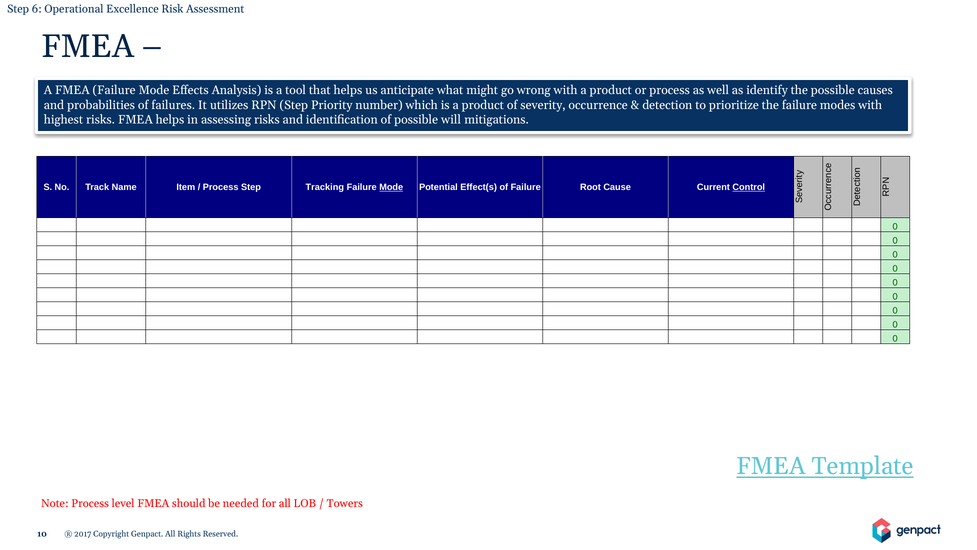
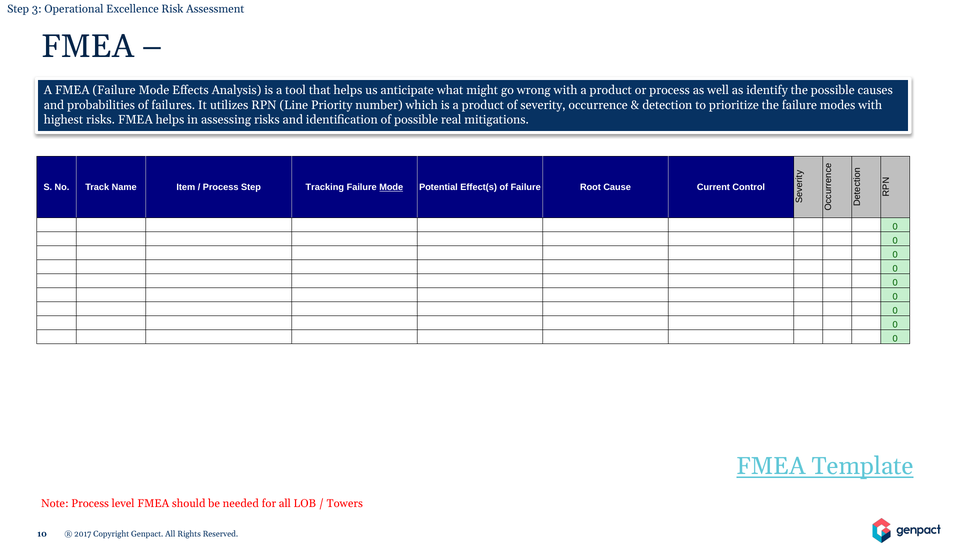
6: 6 -> 3
RPN Step: Step -> Line
will: will -> real
Control underline: present -> none
